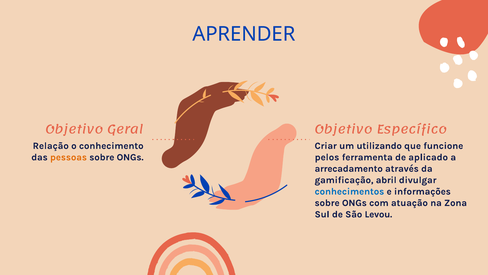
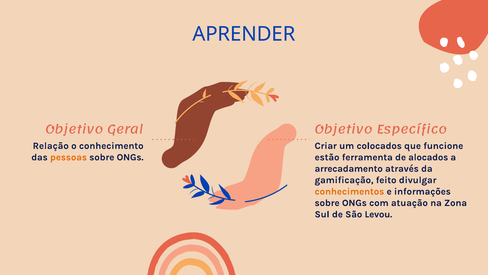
utilizando: utilizando -> colocados
pelos: pelos -> estão
aplicado: aplicado -> alocados
abril: abril -> feito
conhecimentos colour: blue -> orange
